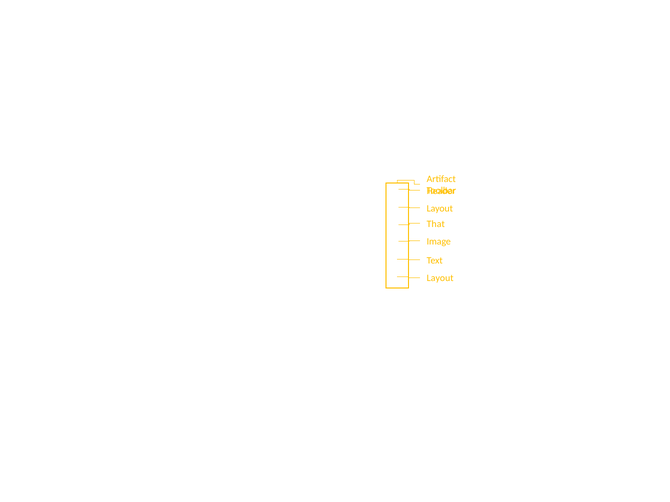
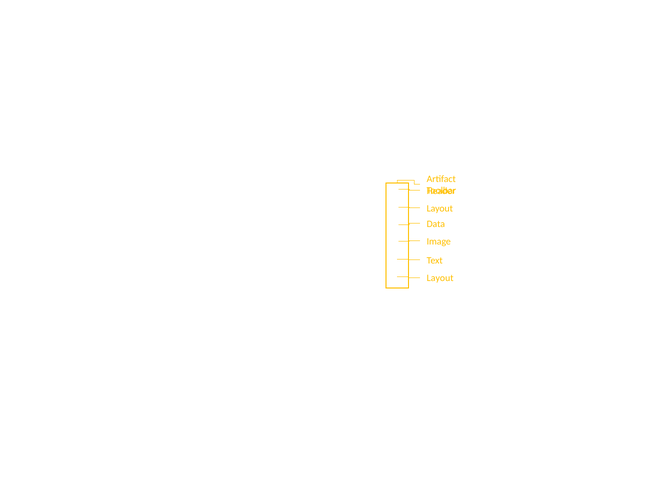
That: That -> Data
